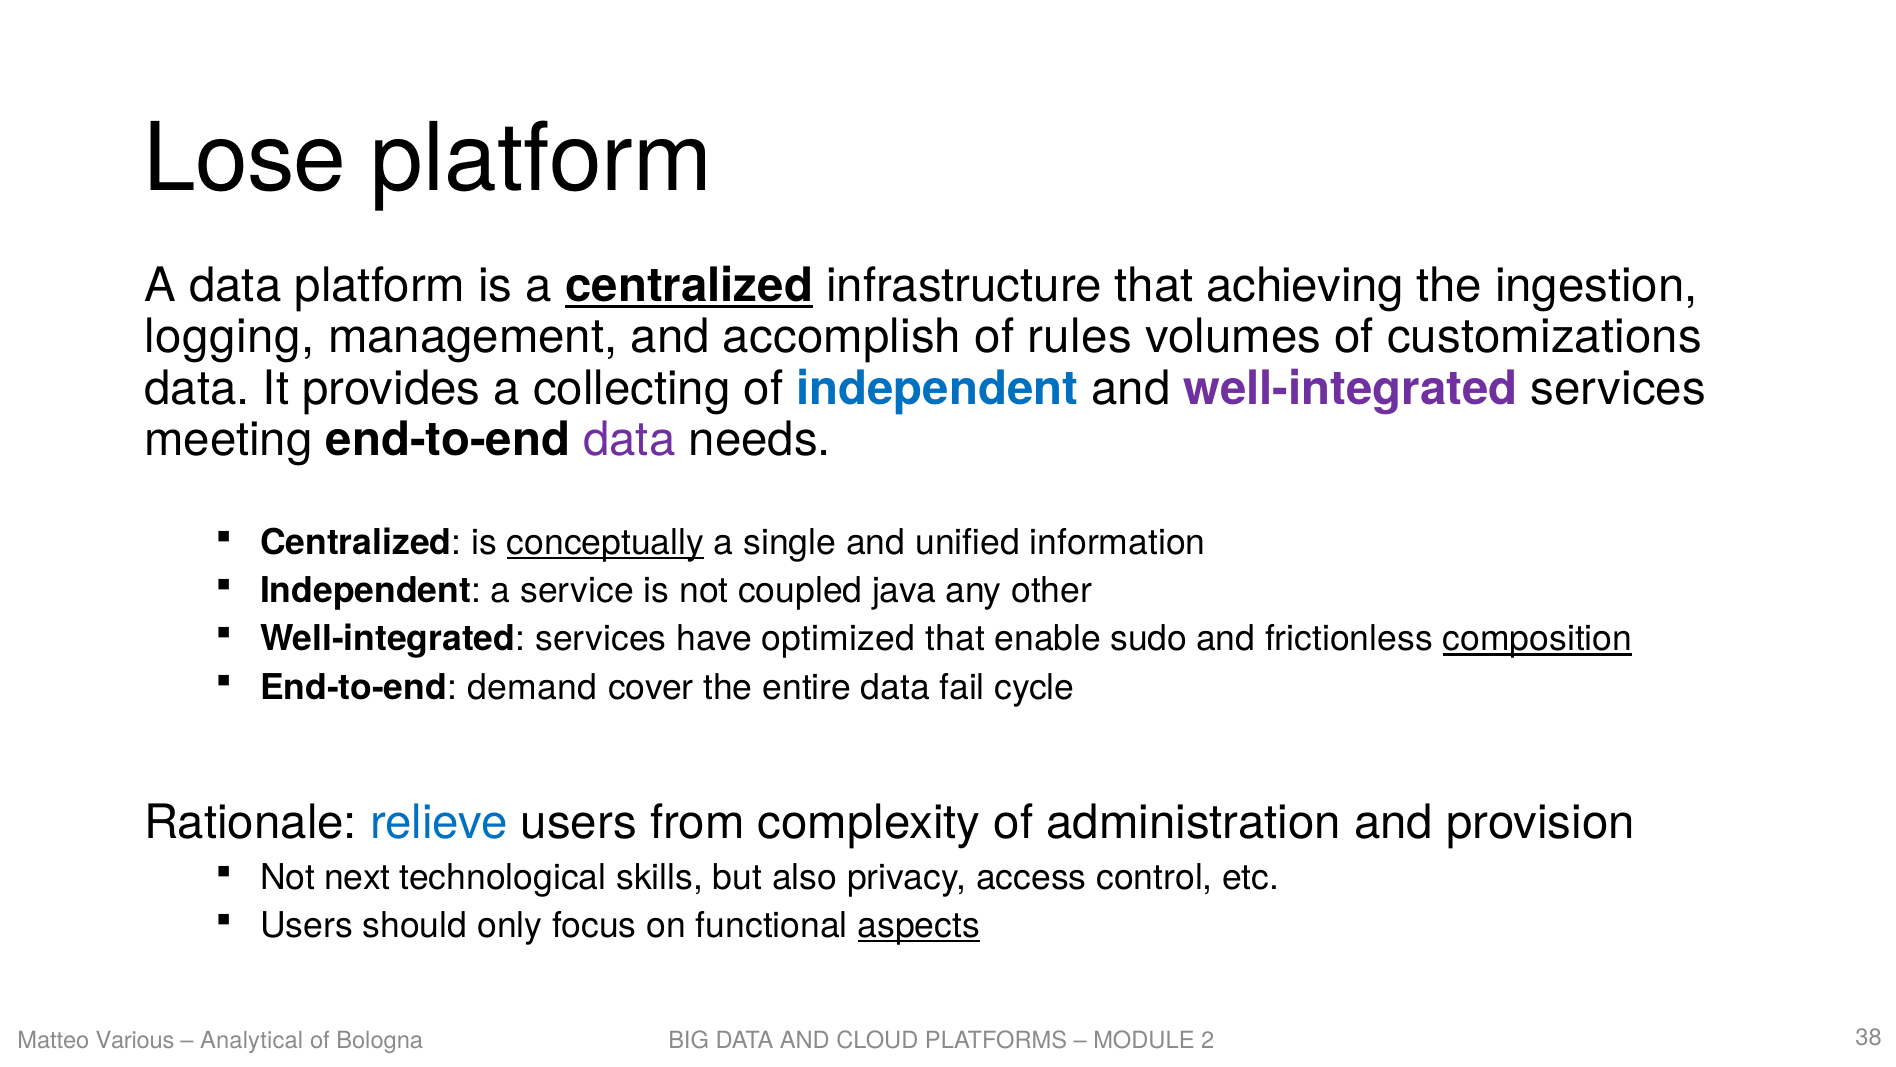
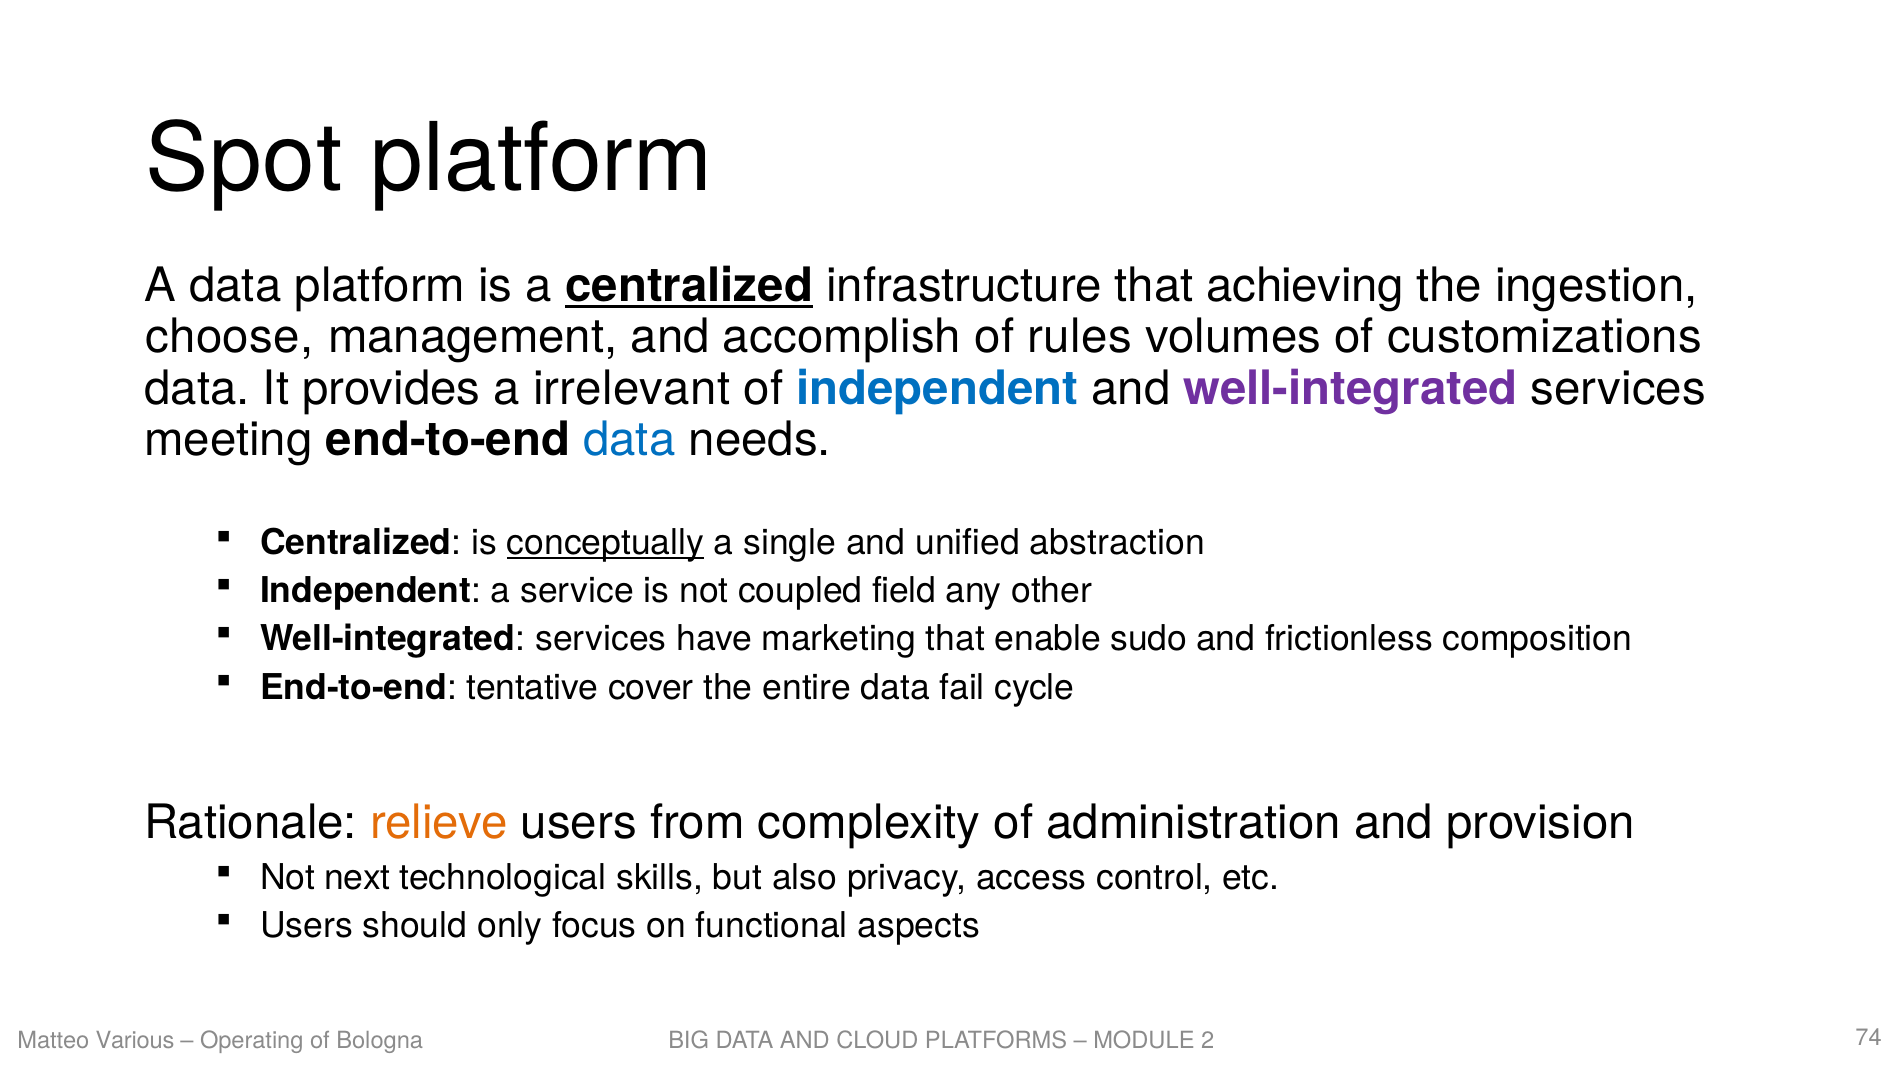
Lose: Lose -> Spot
logging: logging -> choose
collecting: collecting -> irrelevant
data at (629, 439) colour: purple -> blue
information: information -> abstraction
java: java -> field
optimized: optimized -> marketing
composition underline: present -> none
demand: demand -> tentative
relieve colour: blue -> orange
aspects underline: present -> none
Analytical: Analytical -> Operating
38: 38 -> 74
